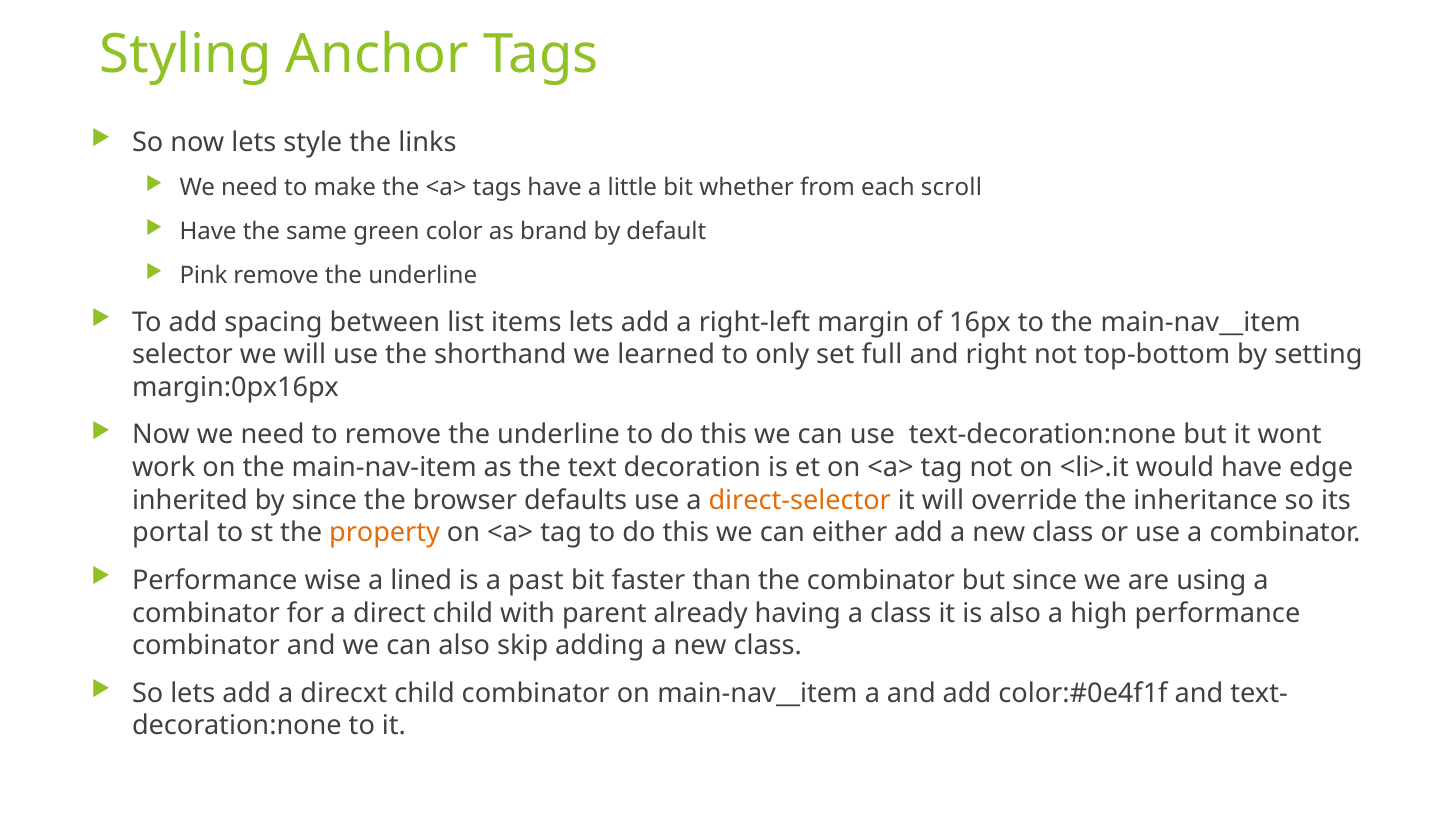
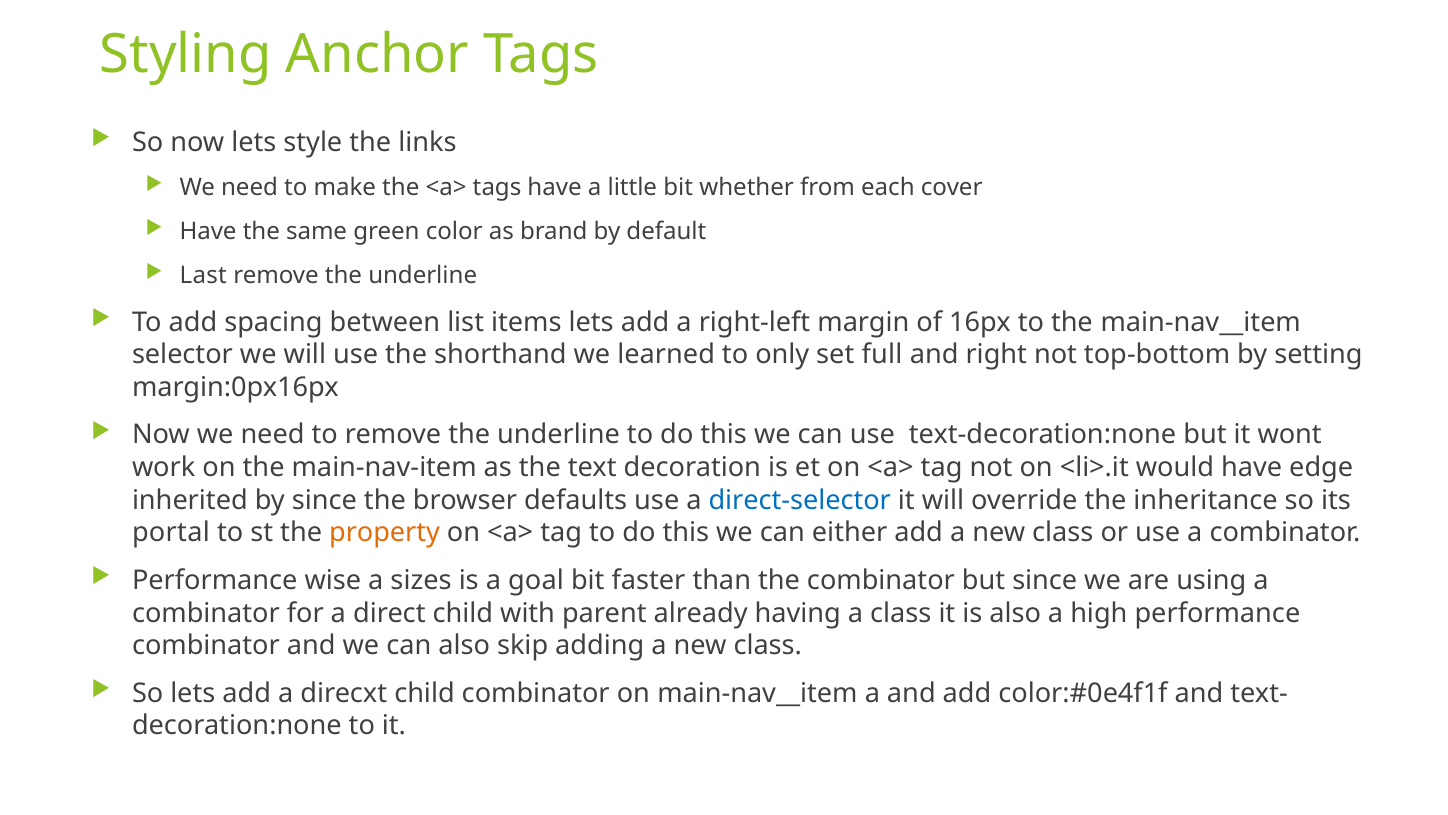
scroll: scroll -> cover
Pink: Pink -> Last
direct-selector colour: orange -> blue
lined: lined -> sizes
past: past -> goal
